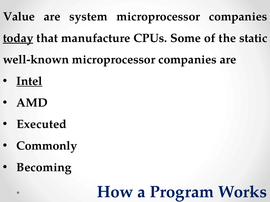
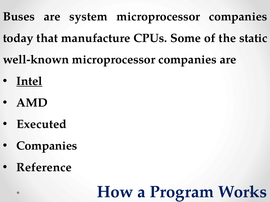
Value: Value -> Buses
today underline: present -> none
Commonly at (47, 146): Commonly -> Companies
Becoming: Becoming -> Reference
